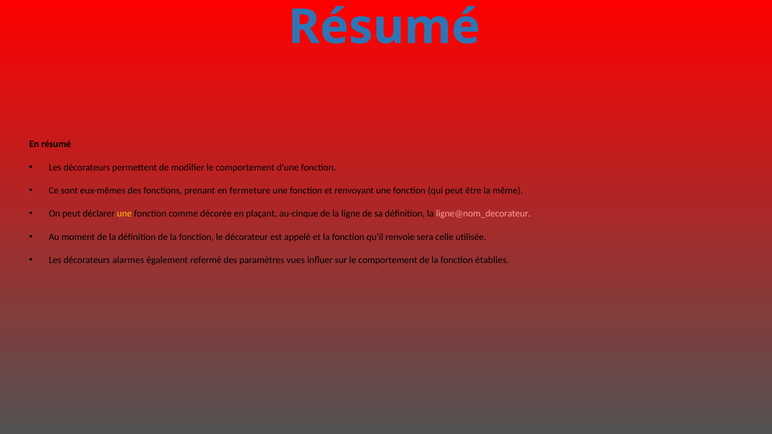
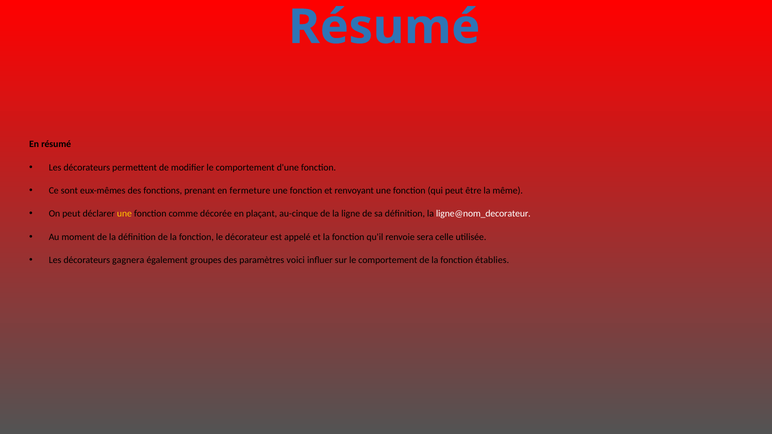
ligne@nom_decorateur colour: pink -> white
alarmes: alarmes -> gagnera
refermé: refermé -> groupes
vues: vues -> voici
